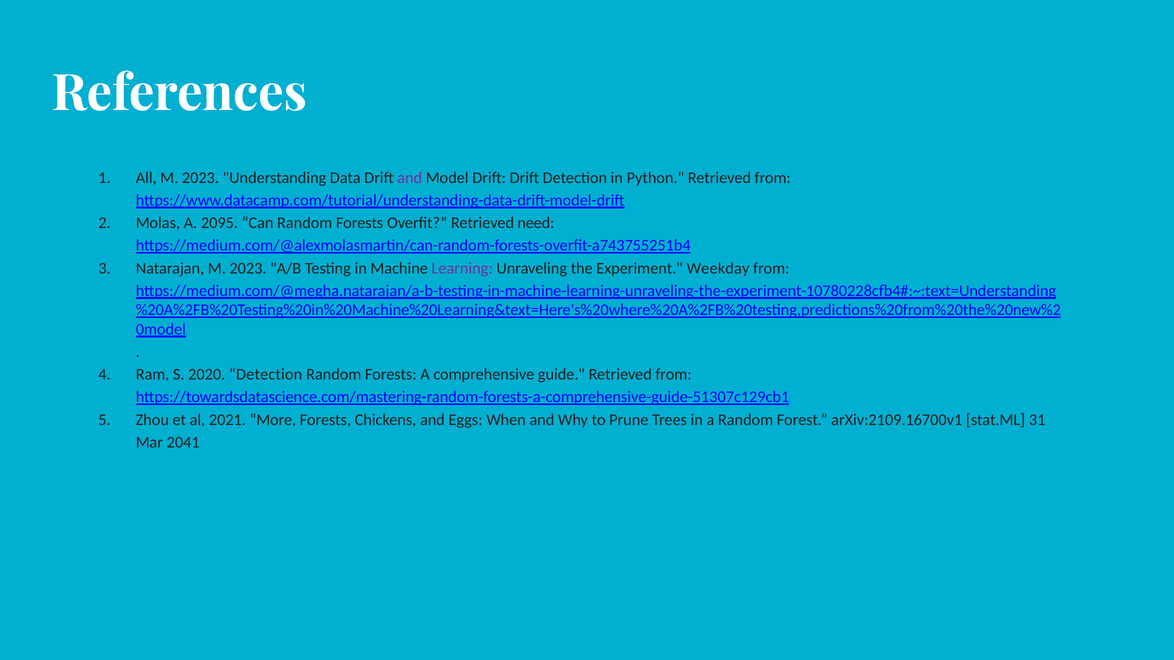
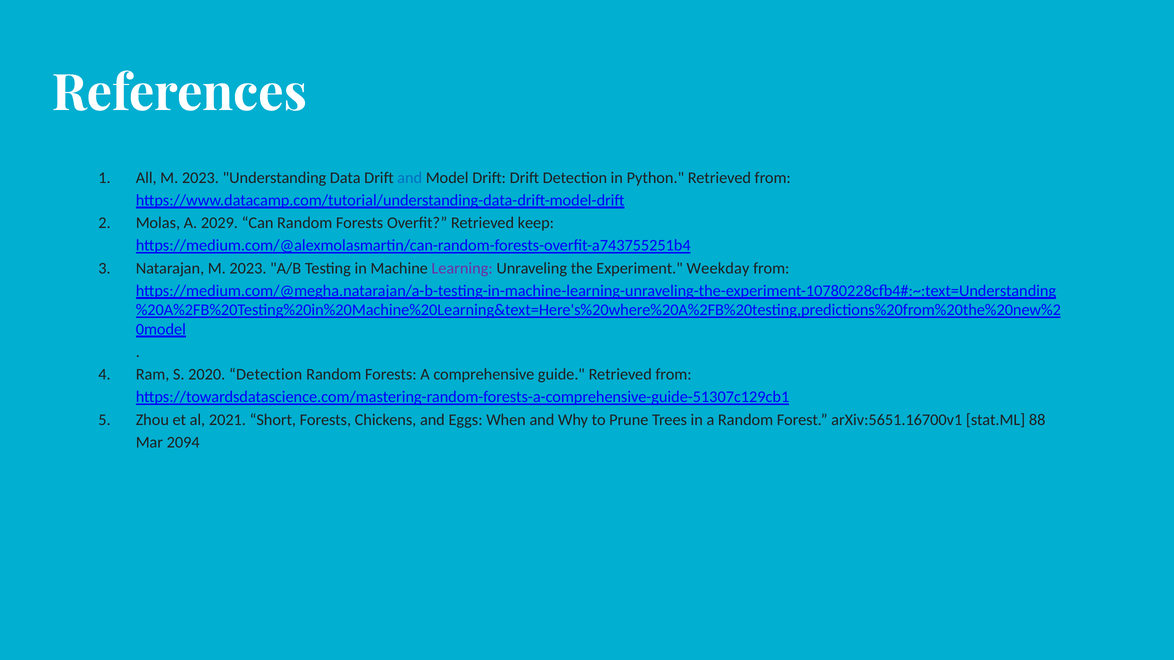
and at (410, 178) colour: purple -> blue
2095: 2095 -> 2029
need: need -> keep
More: More -> Short
arXiv:2109.16700v1: arXiv:2109.16700v1 -> arXiv:5651.16700v1
31: 31 -> 88
2041: 2041 -> 2094
